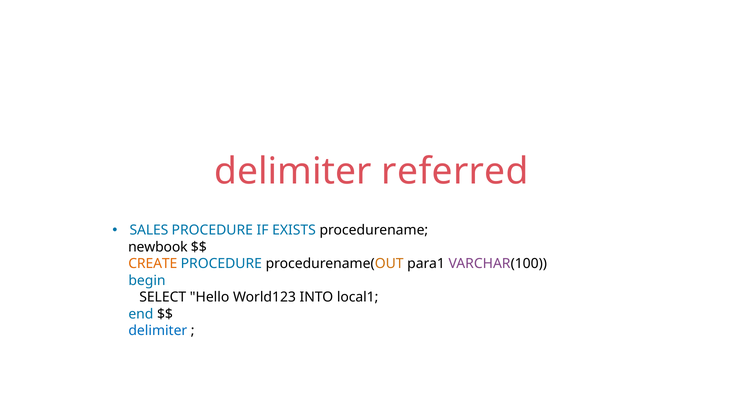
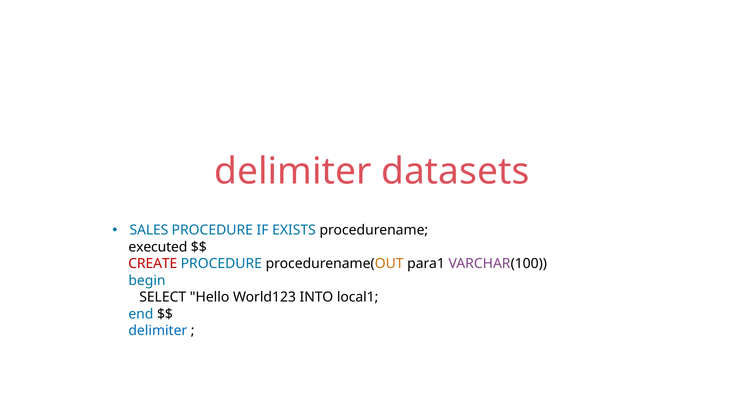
referred: referred -> datasets
newbook: newbook -> executed
CREATE colour: orange -> red
